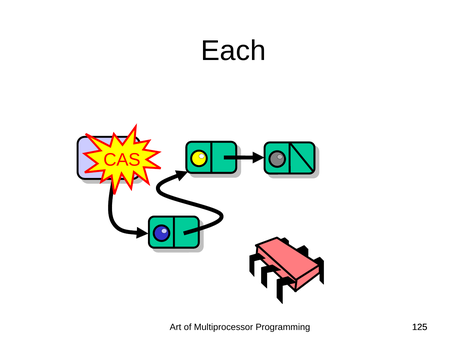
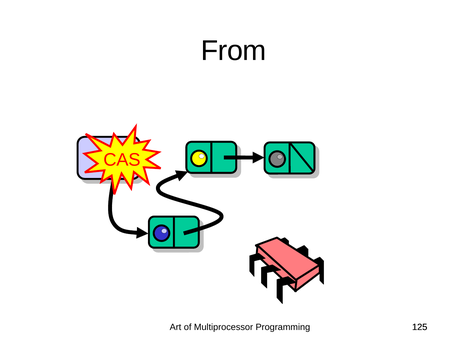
Each: Each -> From
